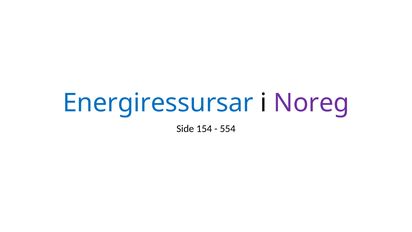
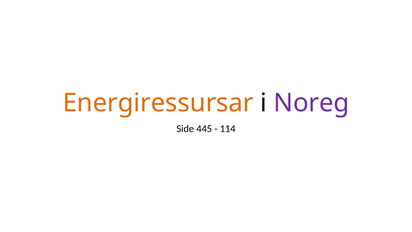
Energiressursar colour: blue -> orange
154: 154 -> 445
554: 554 -> 114
